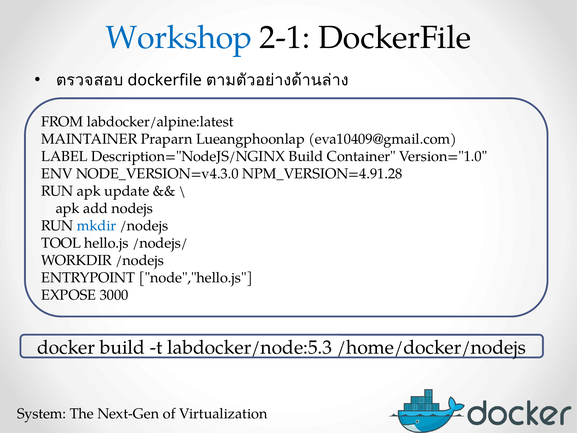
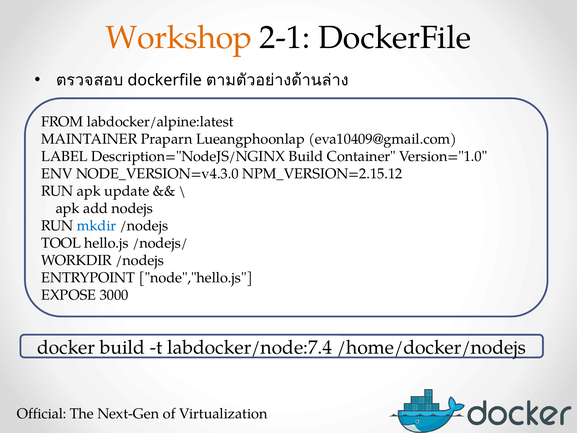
Workshop colour: blue -> orange
NPM_VERSION=4.91.28: NPM_VERSION=4.91.28 -> NPM_VERSION=2.15.12
labdocker/node:5.3: labdocker/node:5.3 -> labdocker/node:7.4
System: System -> Official
